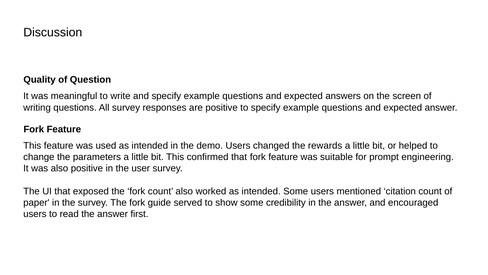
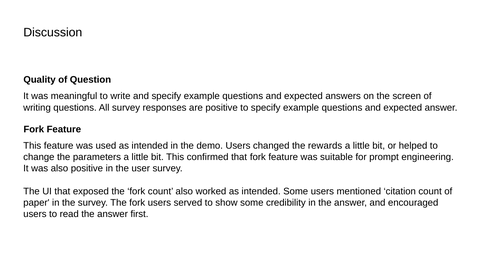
fork guide: guide -> users
